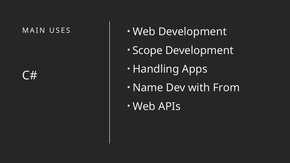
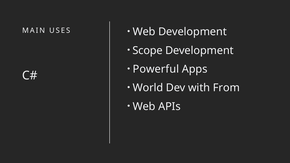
Handling: Handling -> Powerful
Name: Name -> World
